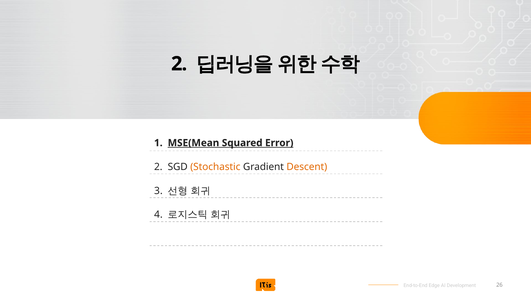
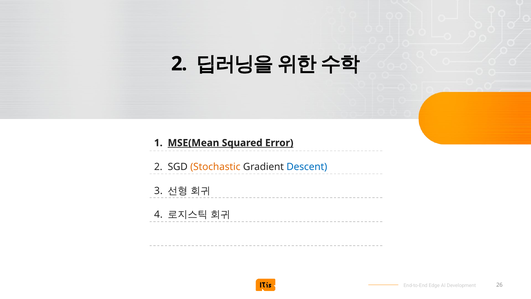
Descent colour: orange -> blue
